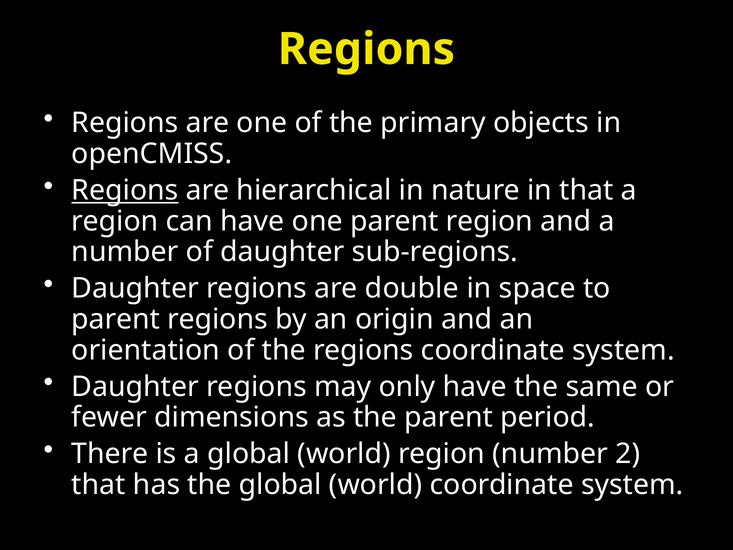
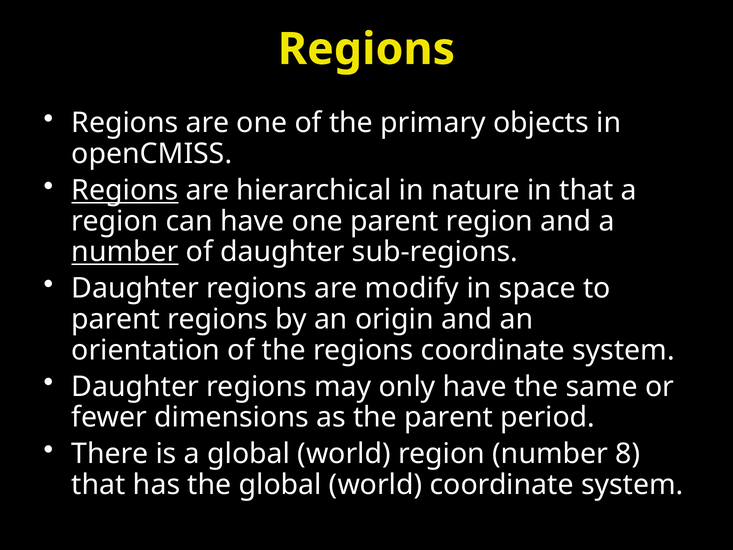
number at (125, 252) underline: none -> present
double: double -> modify
2: 2 -> 8
